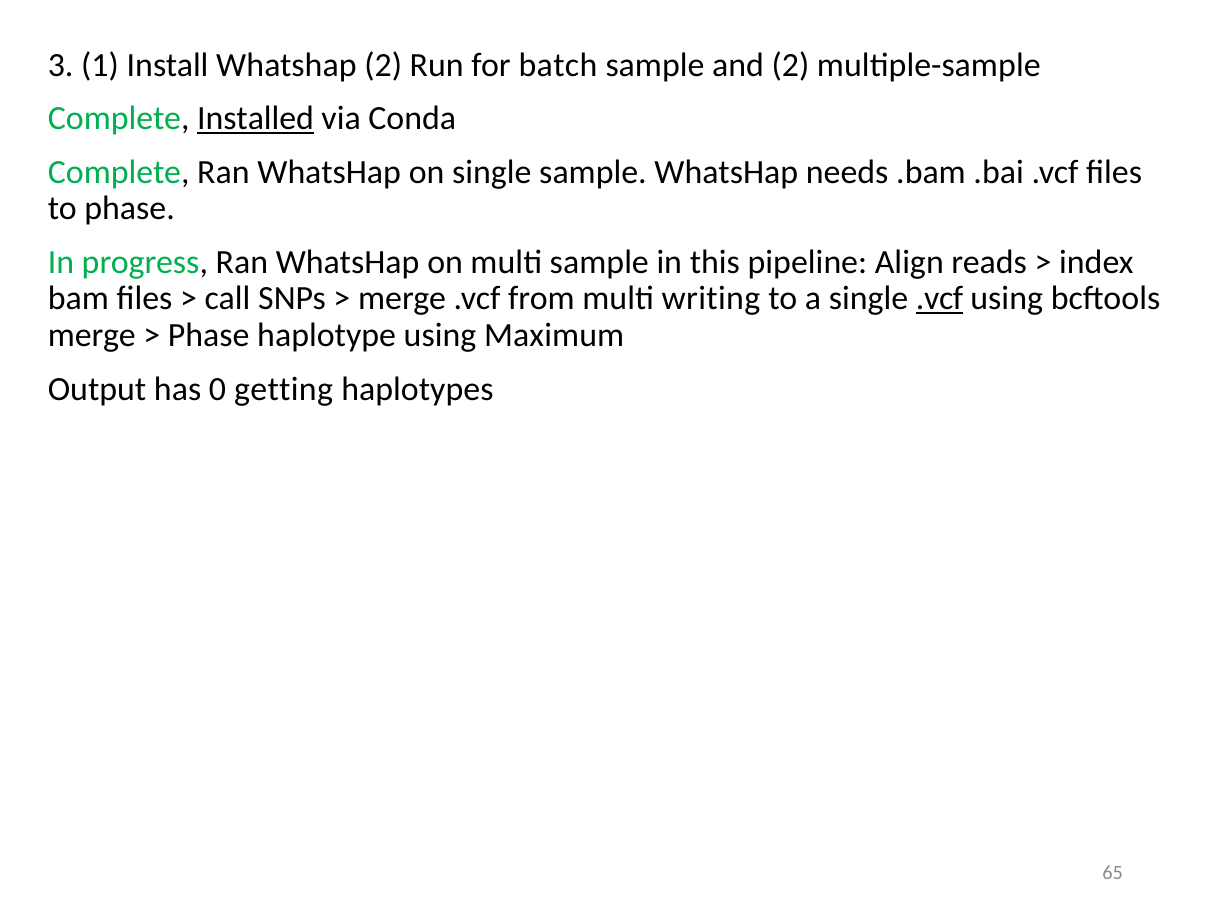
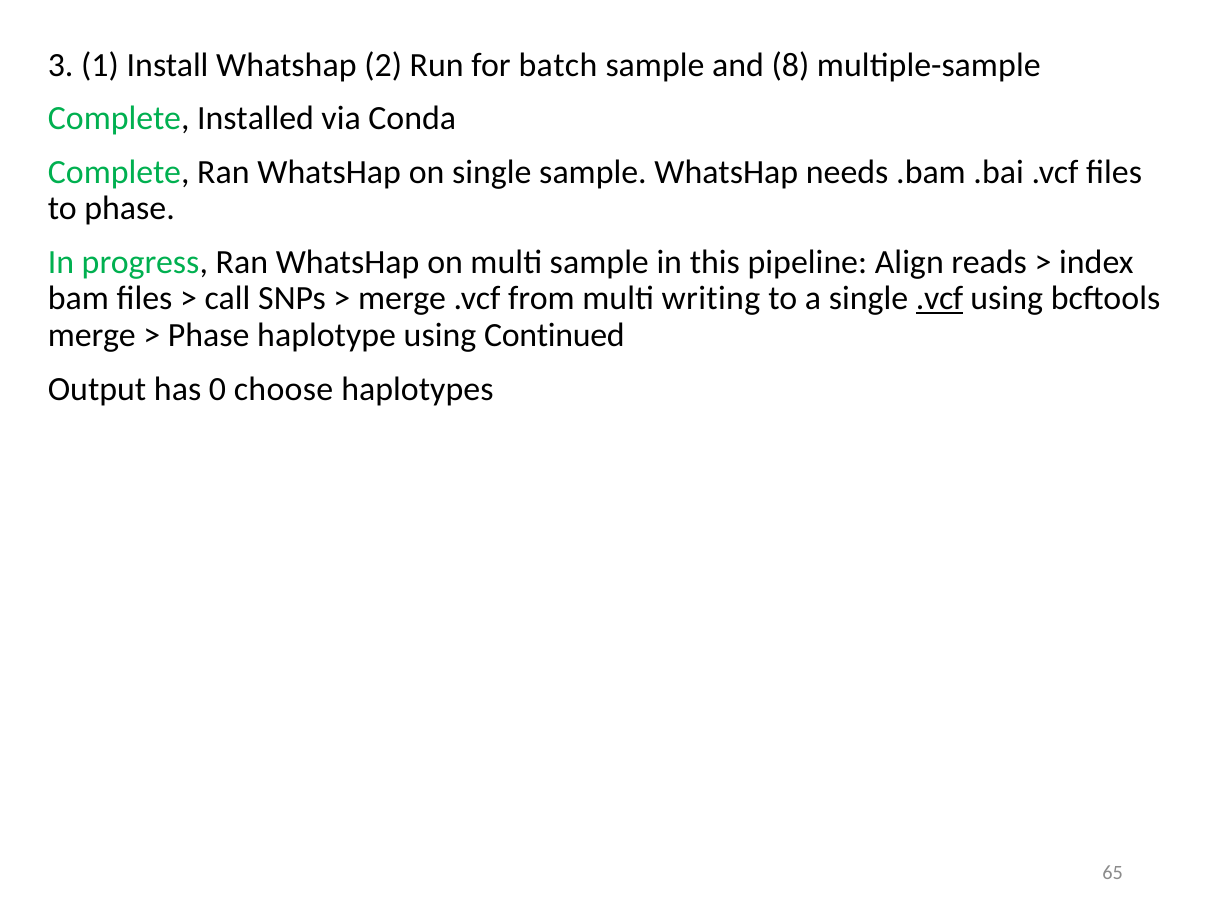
and 2: 2 -> 8
Installed underline: present -> none
Maximum: Maximum -> Continued
getting: getting -> choose
